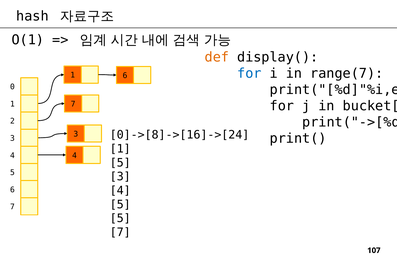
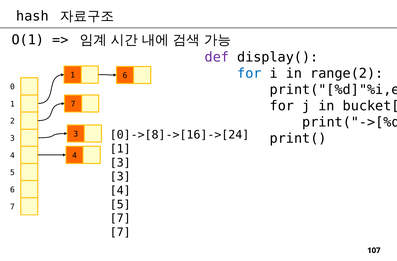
def colour: orange -> purple
range(7: range(7 -> range(2
5 at (120, 163): 5 -> 3
5 at (120, 218): 5 -> 7
